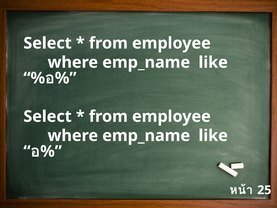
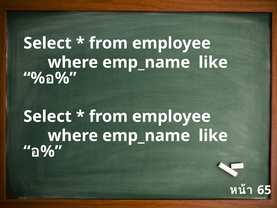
25: 25 -> 65
